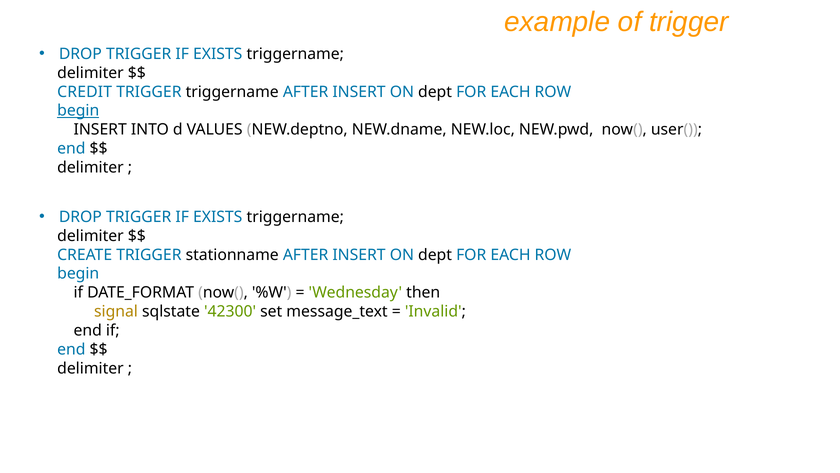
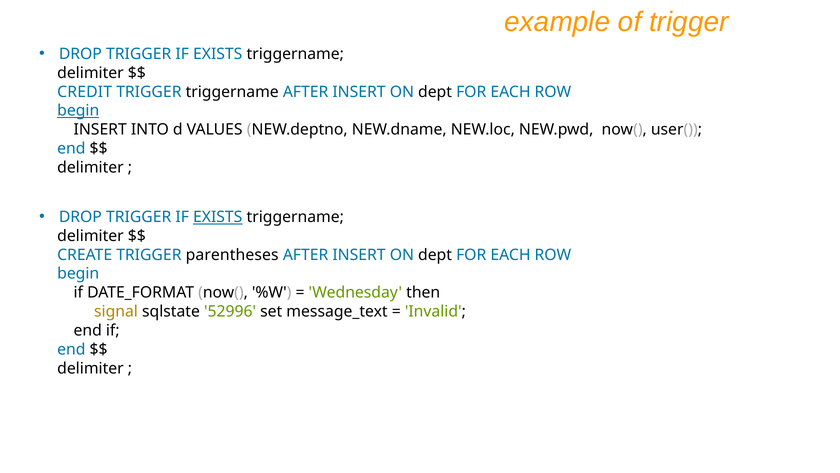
EXISTS at (218, 217) underline: none -> present
stationname: stationname -> parentheses
42300: 42300 -> 52996
